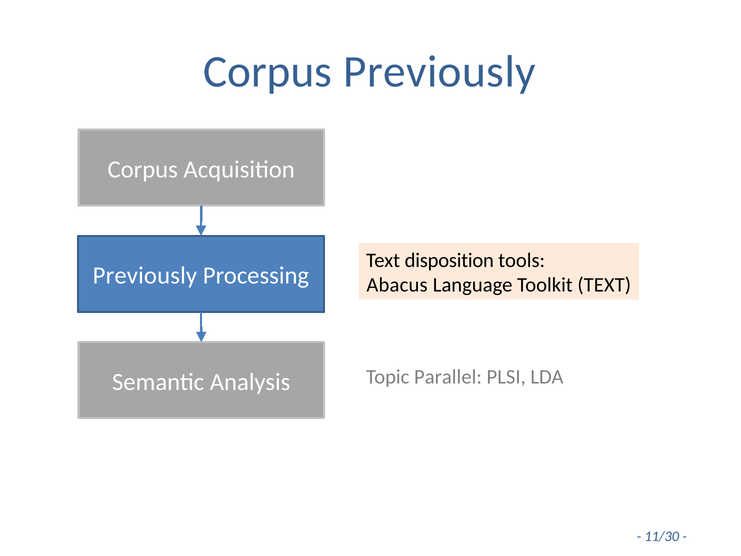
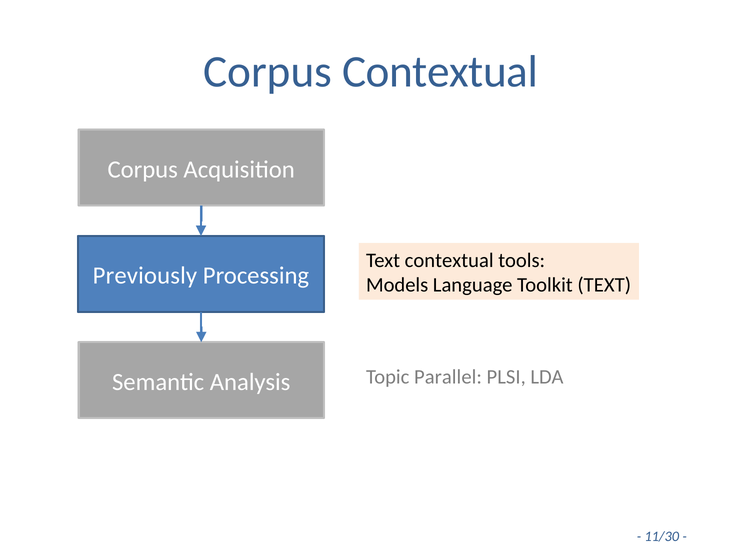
Corpus Previously: Previously -> Contextual
Text disposition: disposition -> contextual
Abacus: Abacus -> Models
